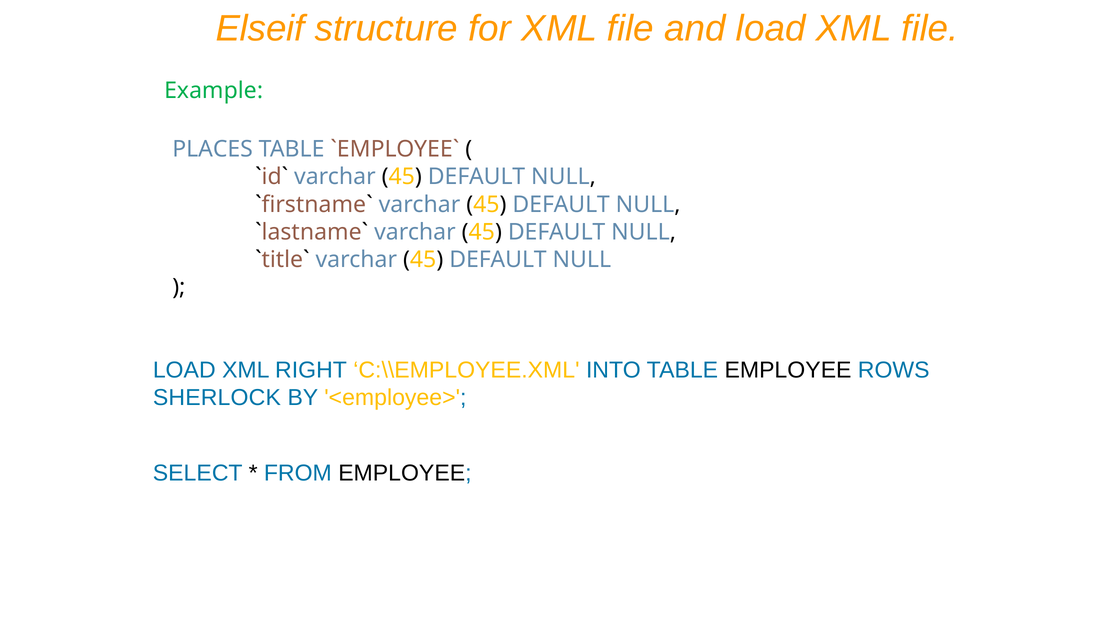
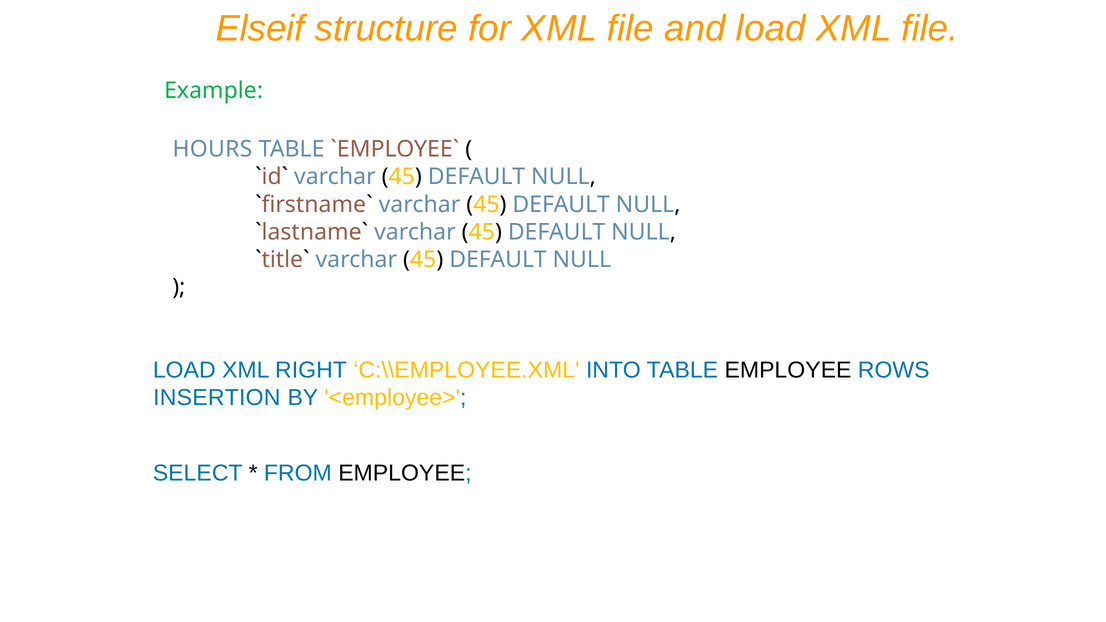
PLACES: PLACES -> HOURS
SHERLOCK: SHERLOCK -> INSERTION
